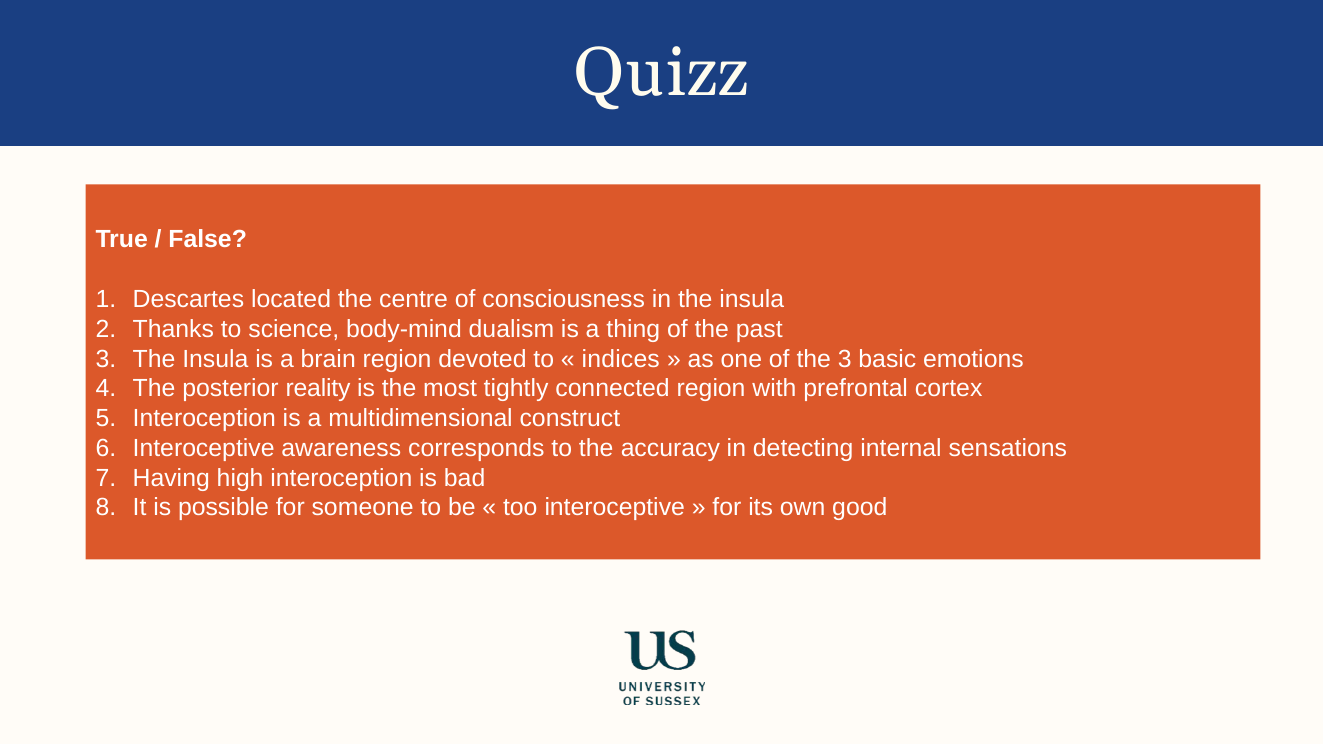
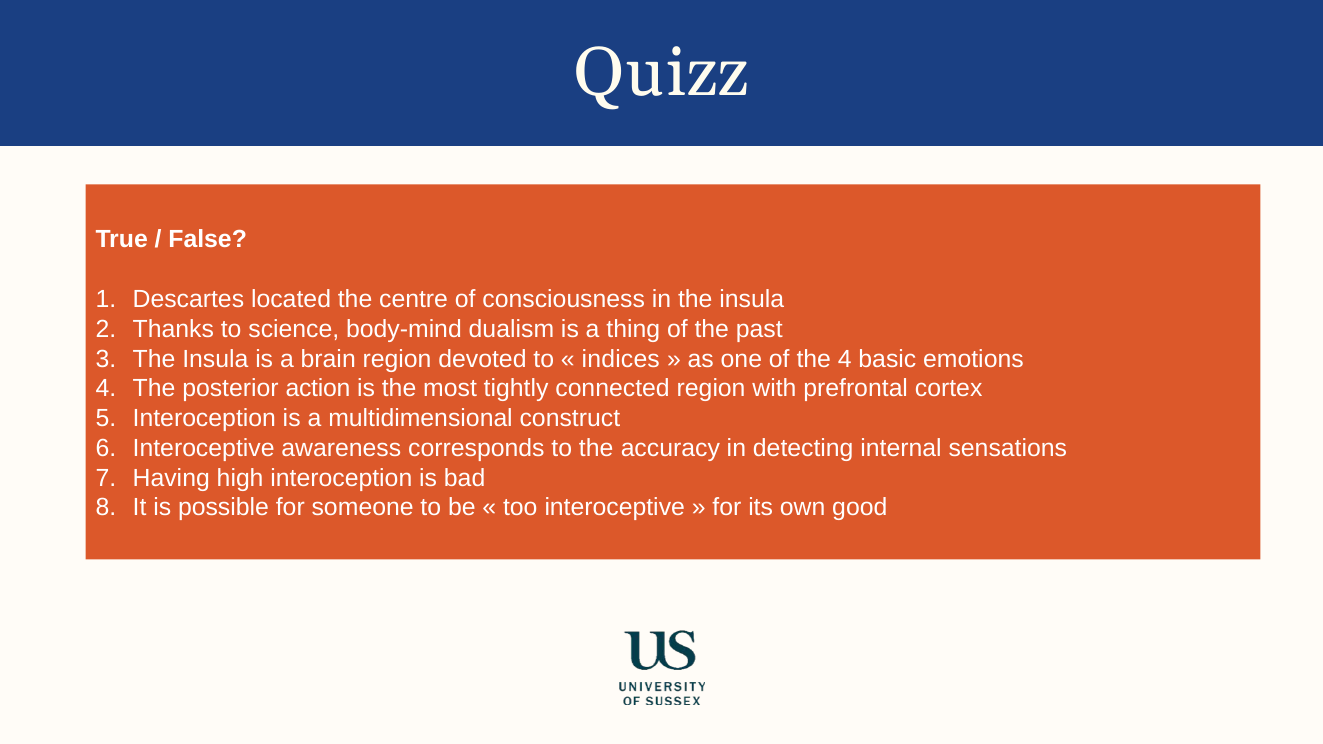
the 3: 3 -> 4
reality: reality -> action
